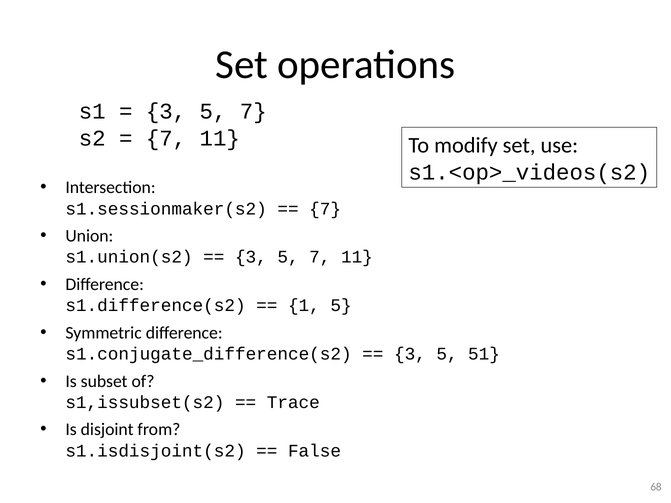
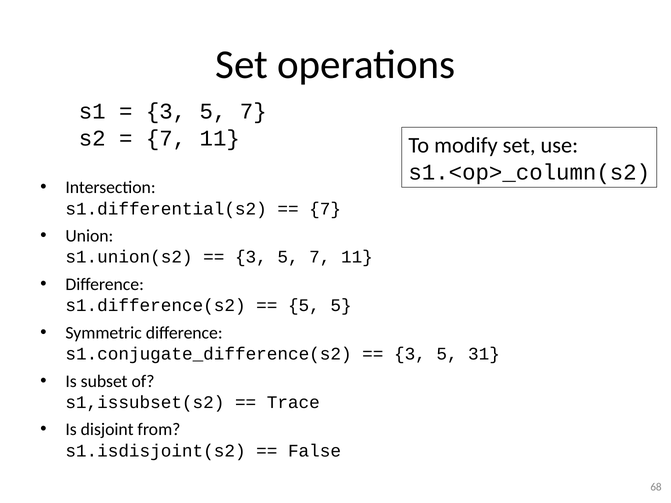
s1.<op>_videos(s2: s1.<op>_videos(s2 -> s1.<op>_column(s2
s1.sessionmaker(s2: s1.sessionmaker(s2 -> s1.differential(s2
1 at (304, 306): 1 -> 5
51: 51 -> 31
